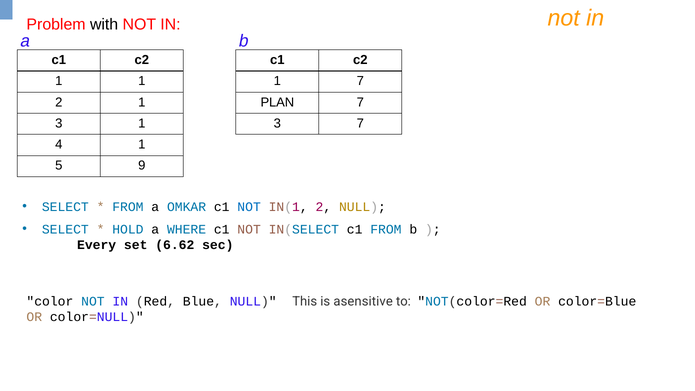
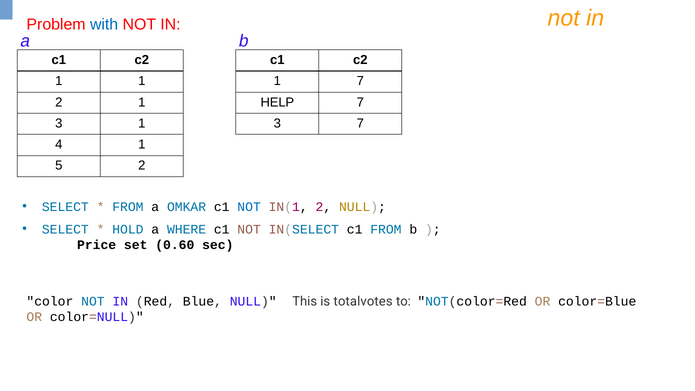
with colour: black -> blue
PLAN: PLAN -> HELP
5 9: 9 -> 2
Every: Every -> Price
6.62: 6.62 -> 0.60
asensitive: asensitive -> totalvotes
